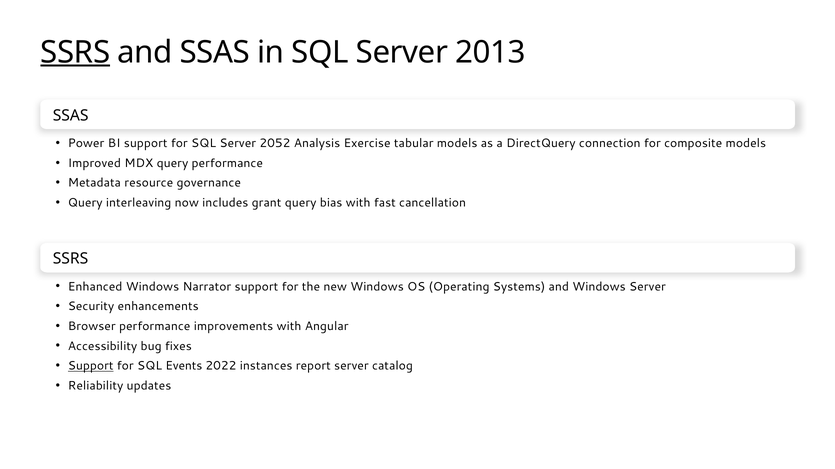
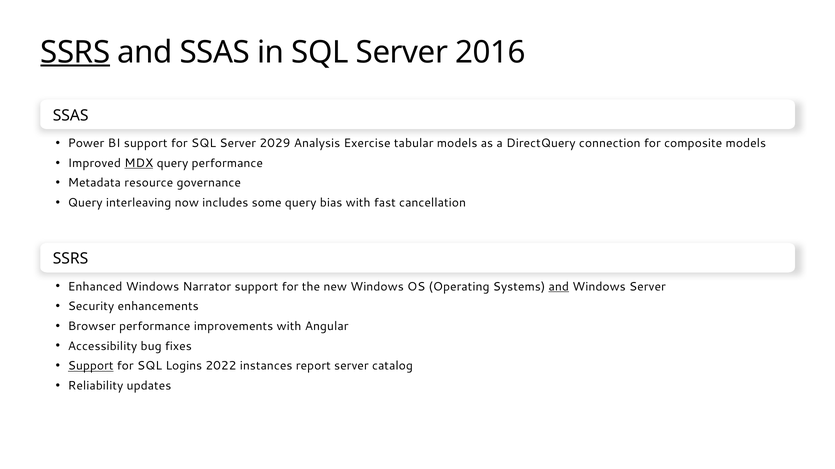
2013: 2013 -> 2016
2052: 2052 -> 2029
MDX underline: none -> present
grant: grant -> some
and at (559, 287) underline: none -> present
Events: Events -> Logins
